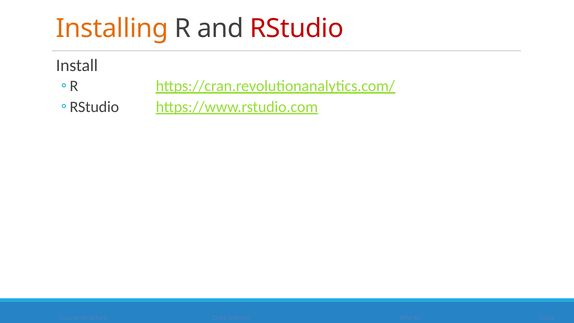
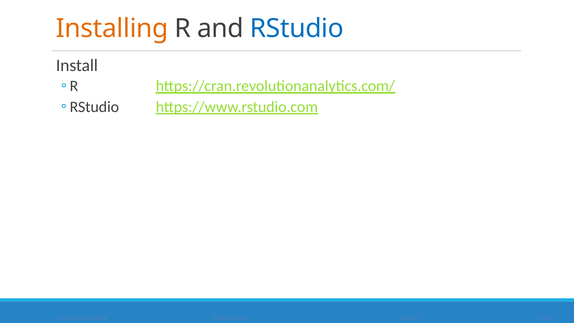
RStudio colour: red -> blue
